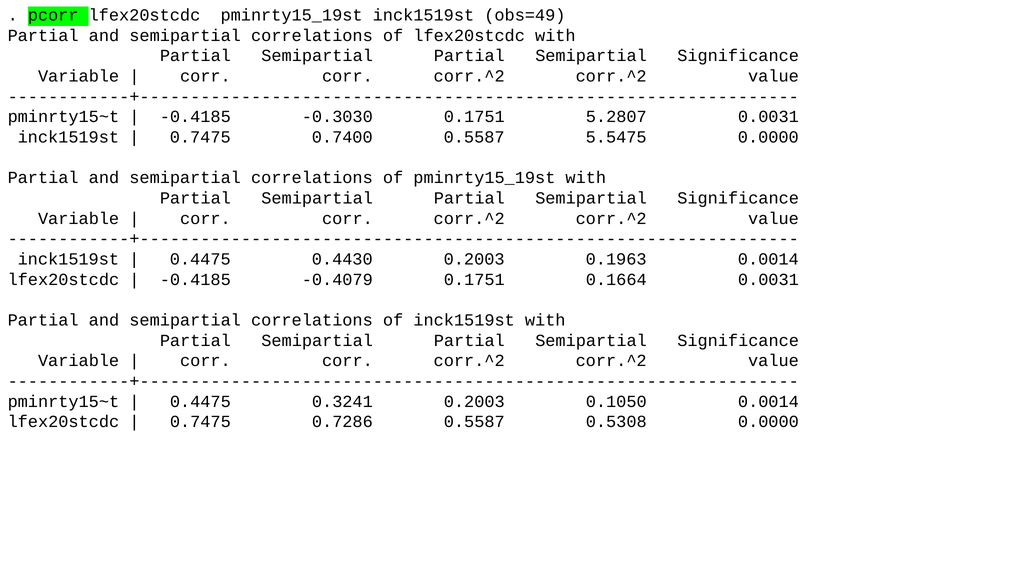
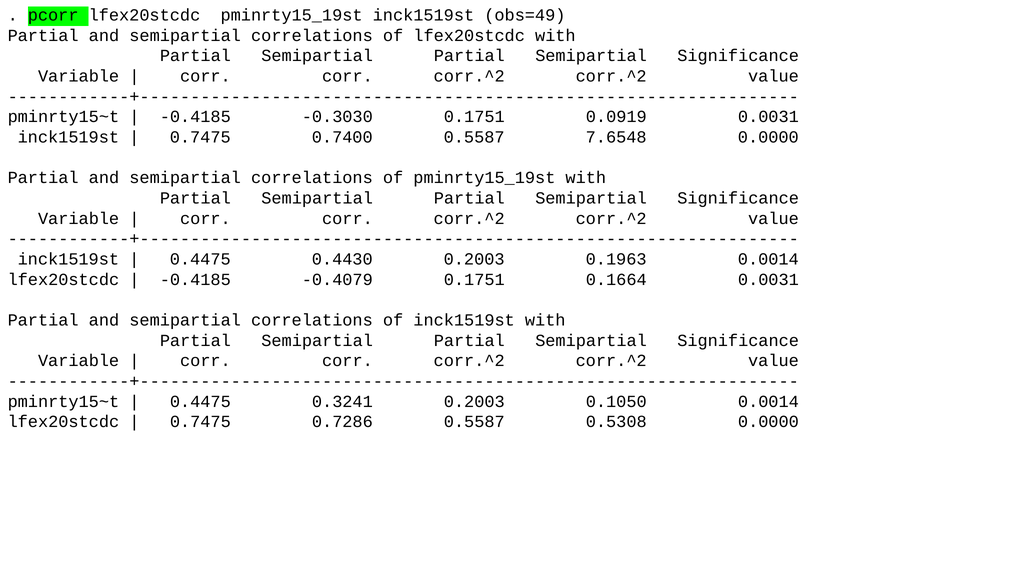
5.2807: 5.2807 -> 0.0919
5.5475: 5.5475 -> 7.6548
